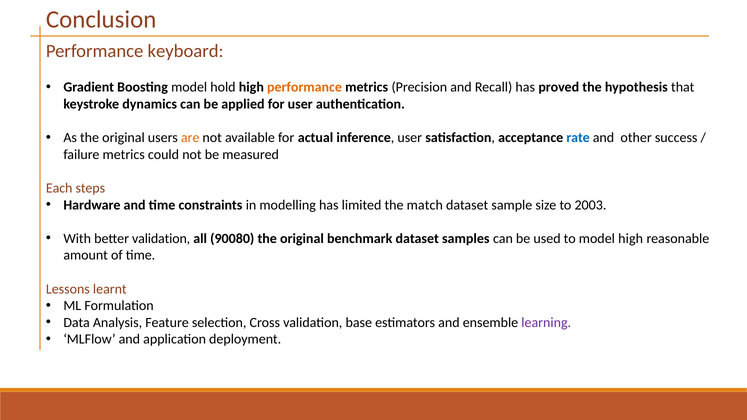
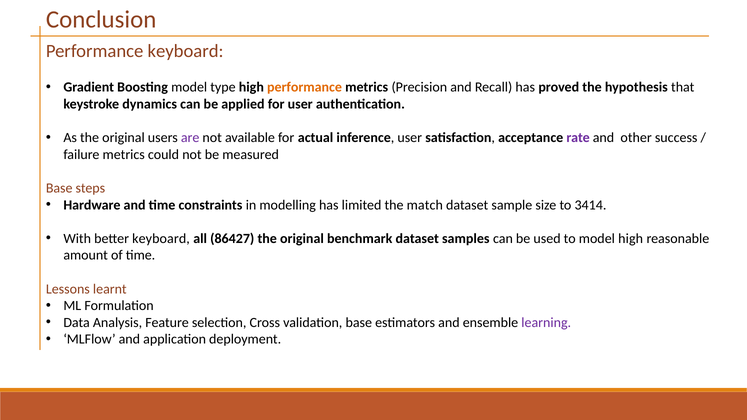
hold: hold -> type
are colour: orange -> purple
rate colour: blue -> purple
Each at (59, 188): Each -> Base
2003: 2003 -> 3414
better validation: validation -> keyboard
90080: 90080 -> 86427
